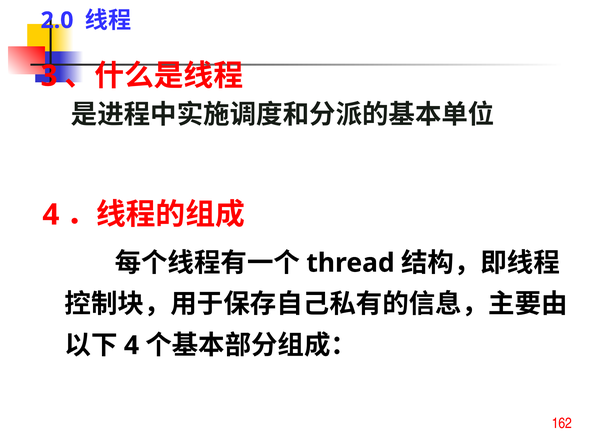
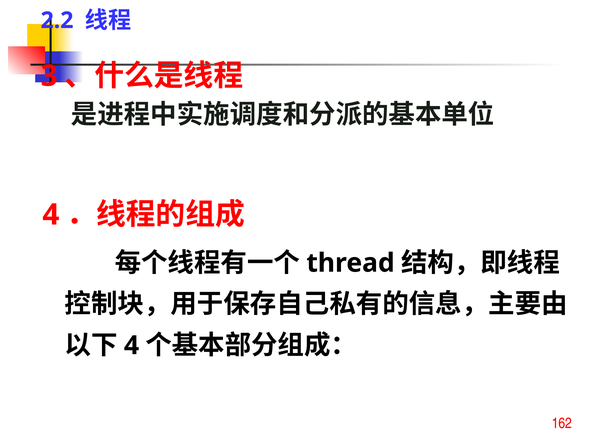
2.0: 2.0 -> 2.2
